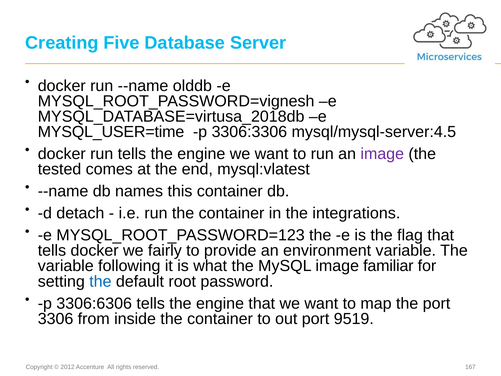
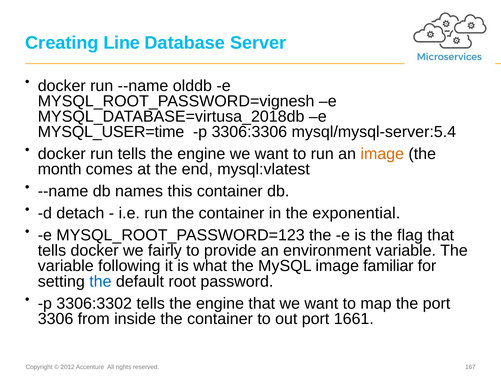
Five: Five -> Line
mysql/mysql-server:4.5: mysql/mysql-server:4.5 -> mysql/mysql-server:5.4
image at (382, 154) colour: purple -> orange
tested: tested -> month
integrations: integrations -> exponential
3306:6306: 3306:6306 -> 3306:3302
9519: 9519 -> 1661
